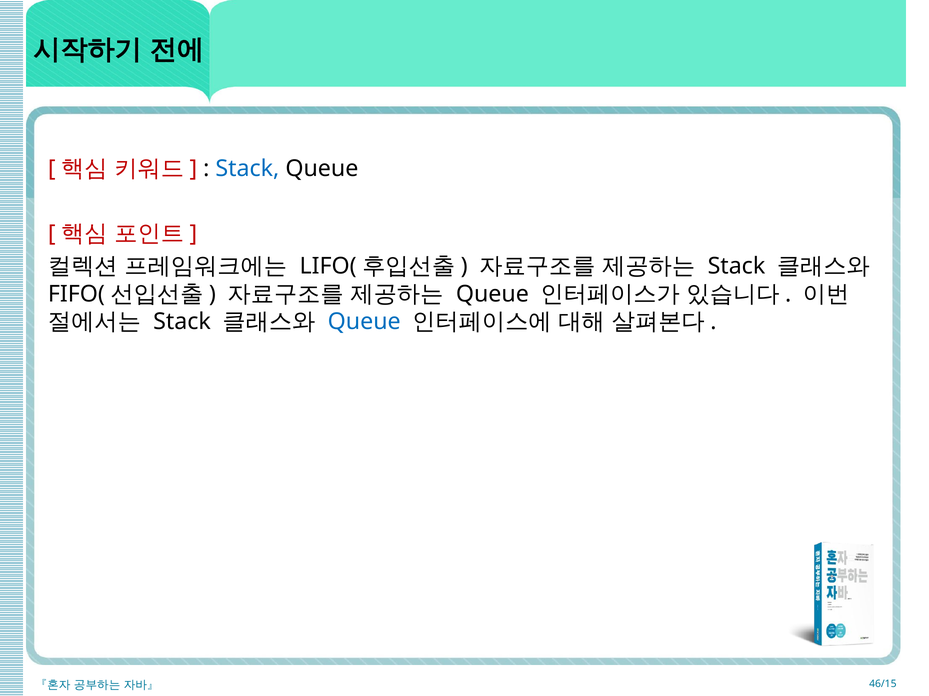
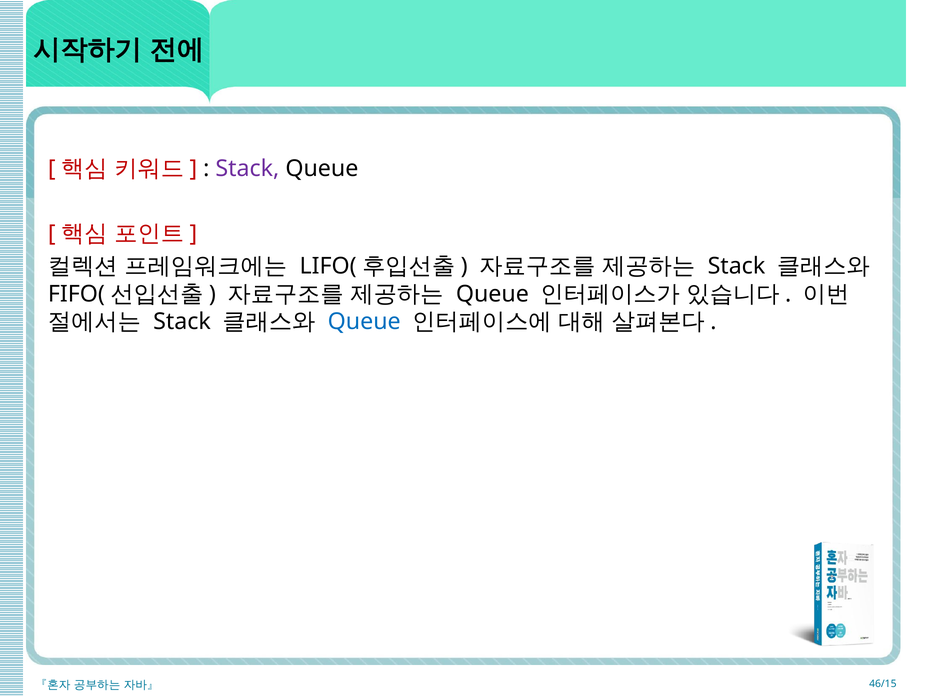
Stack at (247, 169) colour: blue -> purple
